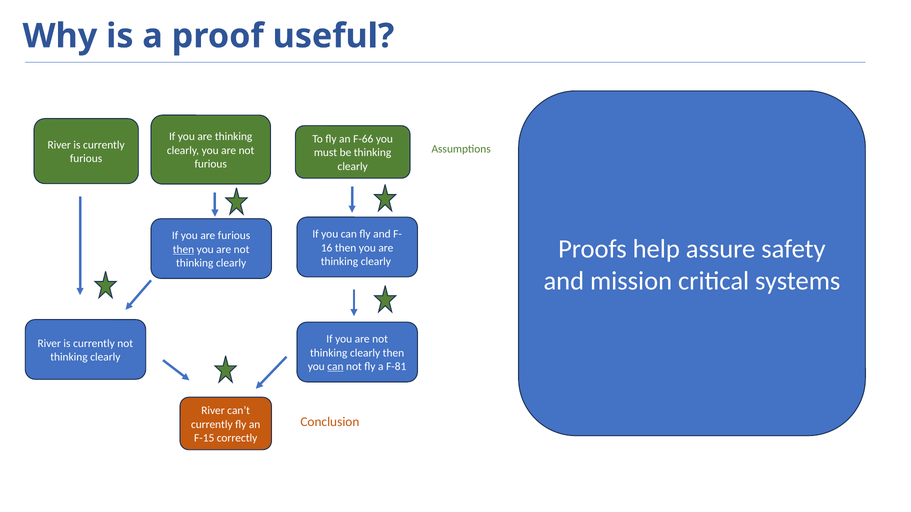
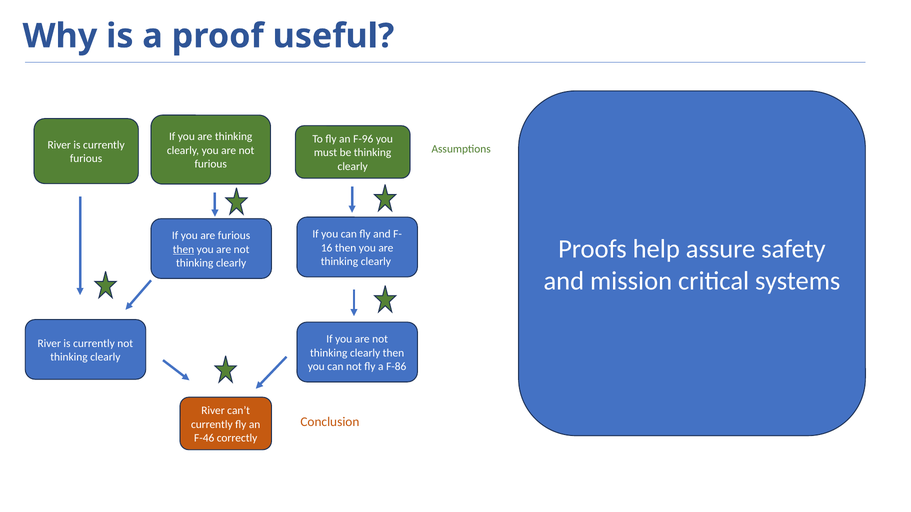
F-66: F-66 -> F-96
can at (335, 367) underline: present -> none
F-81: F-81 -> F-86
F-15: F-15 -> F-46
